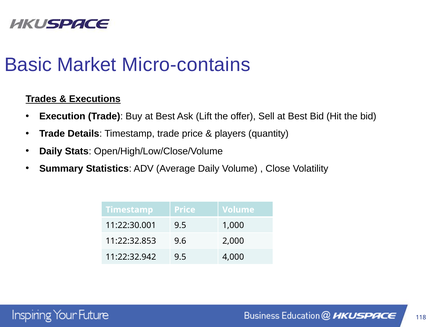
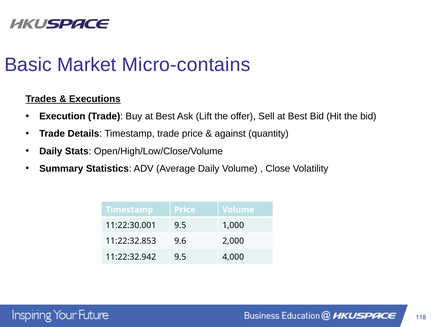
players: players -> against
